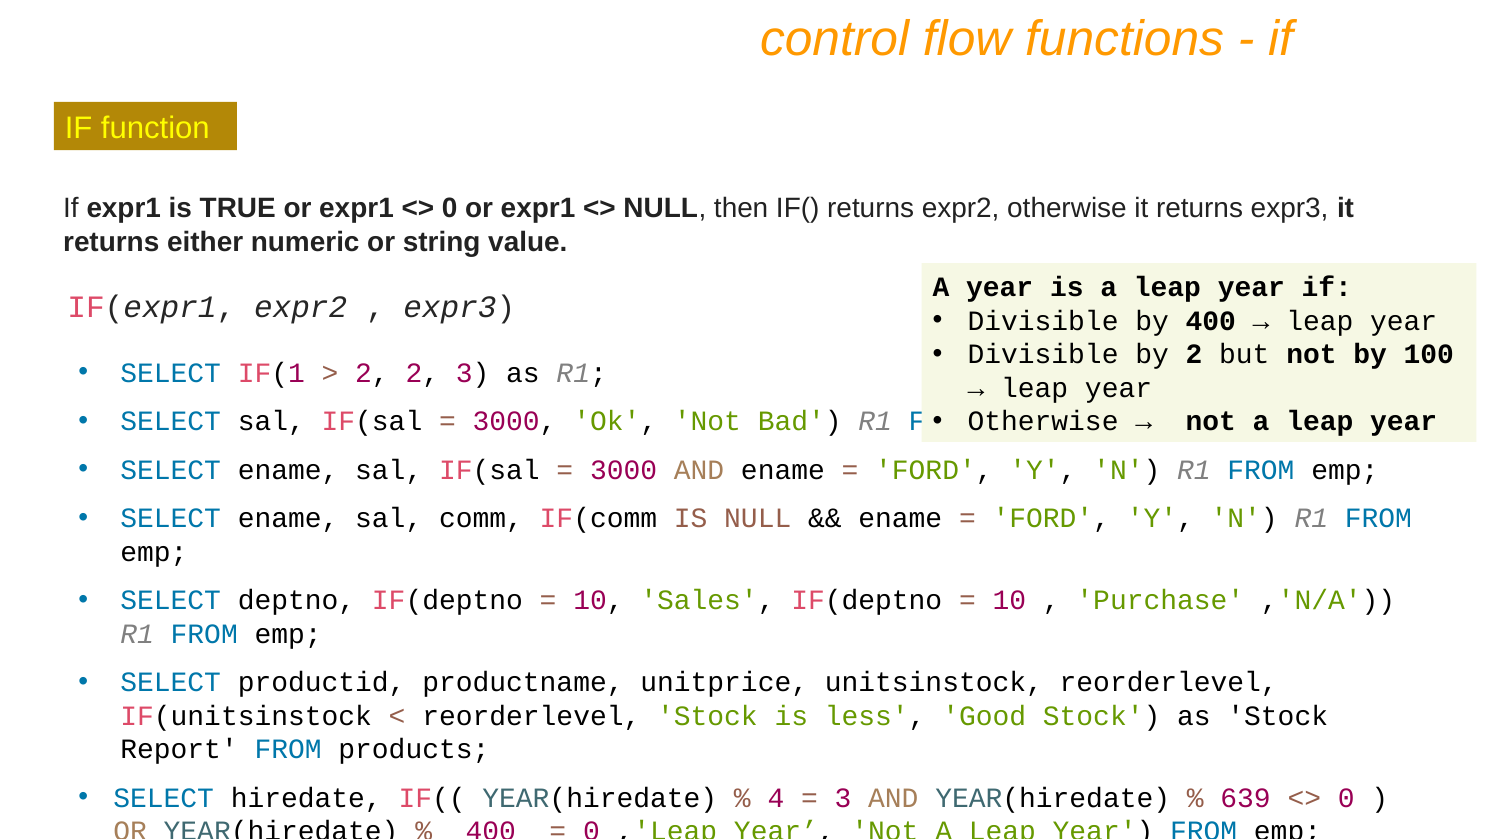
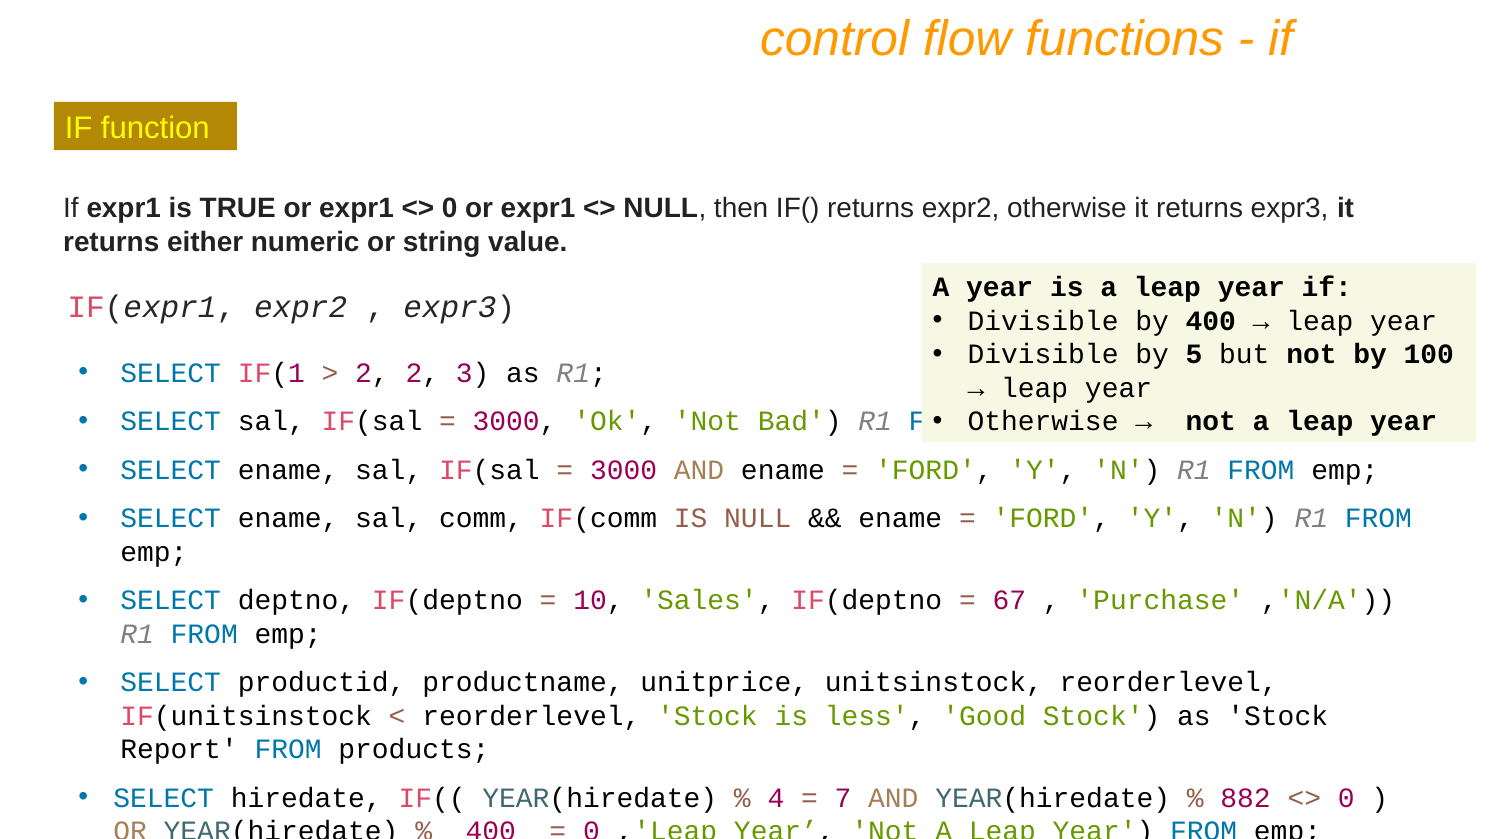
by 2: 2 -> 5
10 at (1009, 600): 10 -> 67
3 at (843, 798): 3 -> 7
639: 639 -> 882
